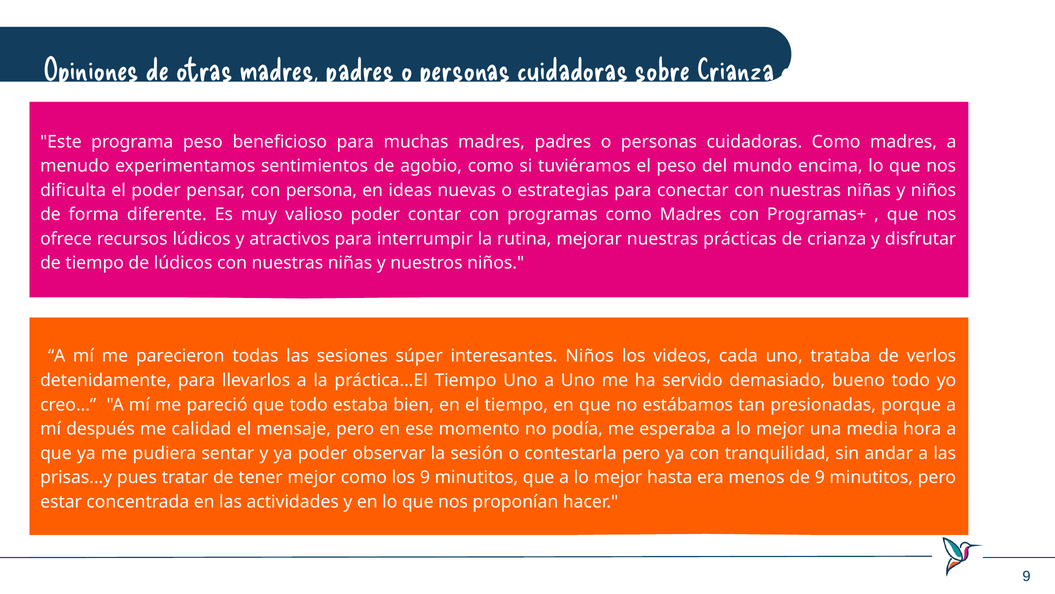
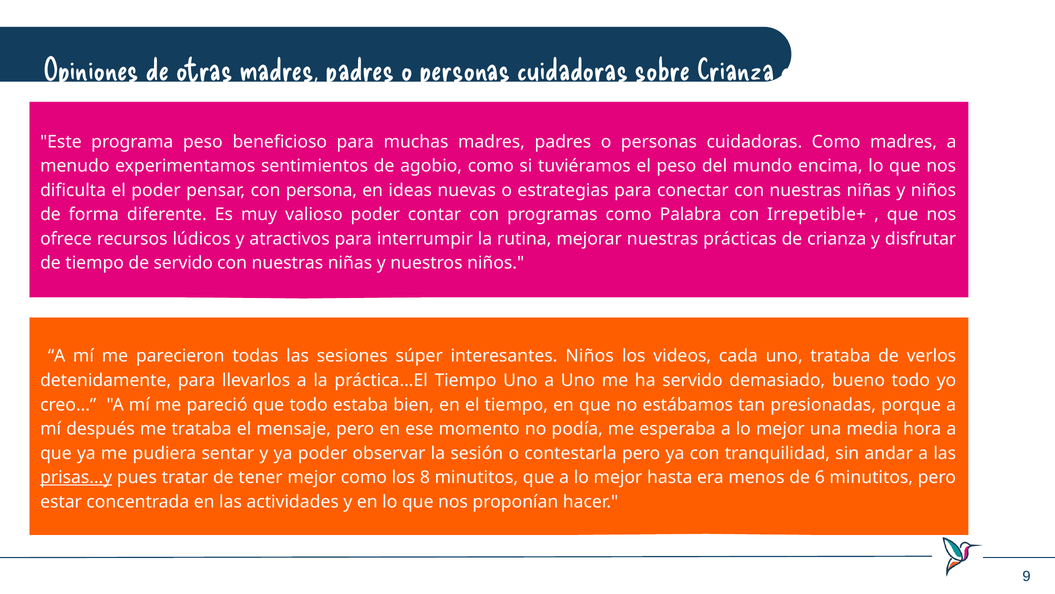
programas como Madres: Madres -> Palabra
Programas+: Programas+ -> Irrepetible+
de lúdicos: lúdicos -> servido
me calidad: calidad -> trataba
prisas…y underline: none -> present
los 9: 9 -> 8
de 9: 9 -> 6
